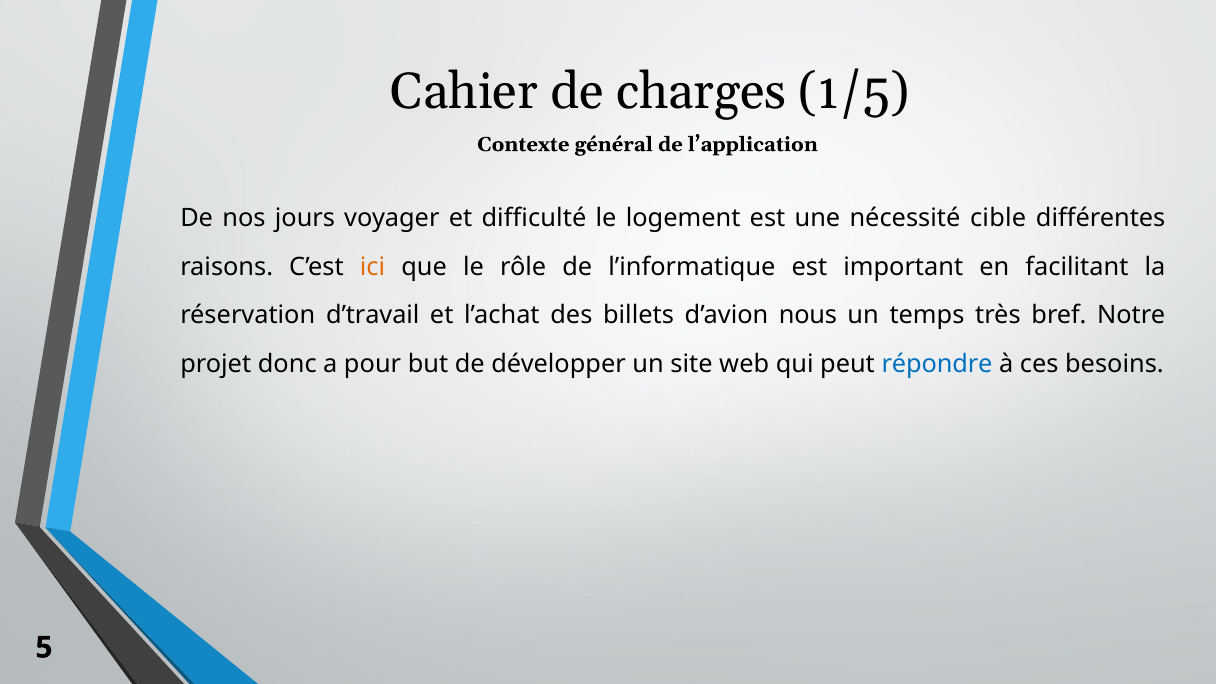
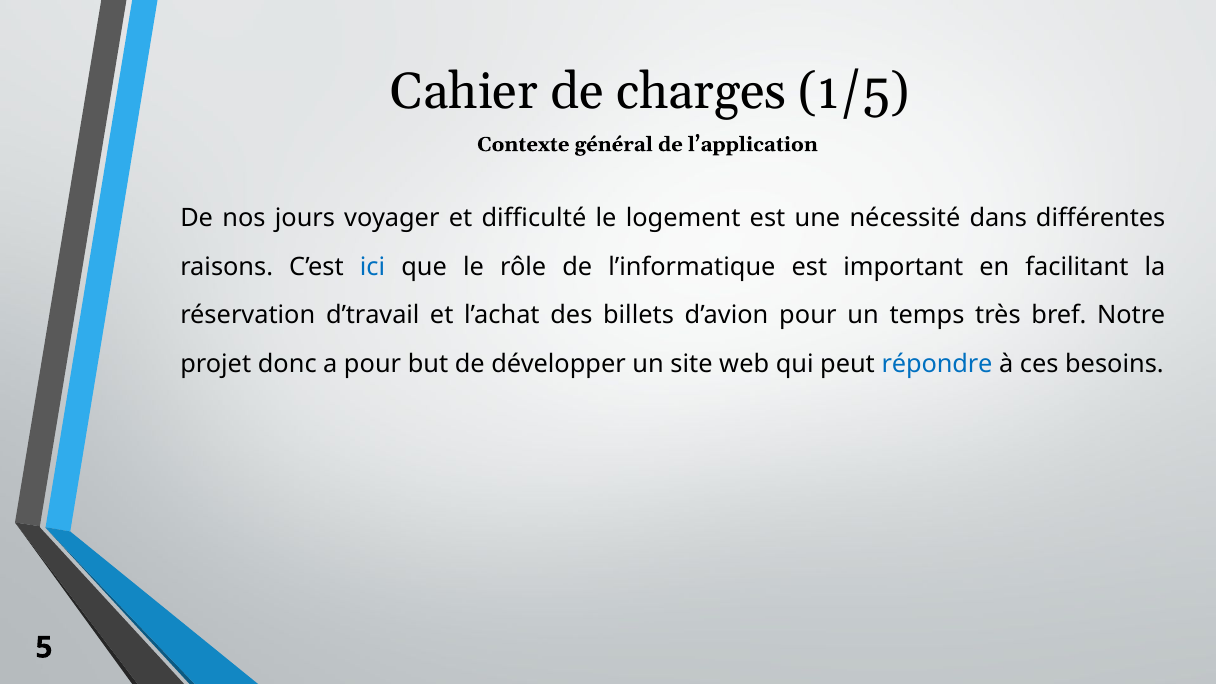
cible: cible -> dans
ici colour: orange -> blue
d’avion nous: nous -> pour
